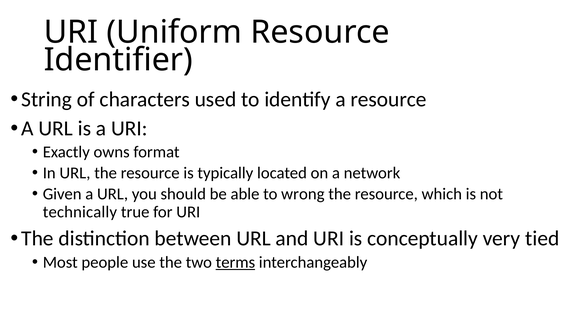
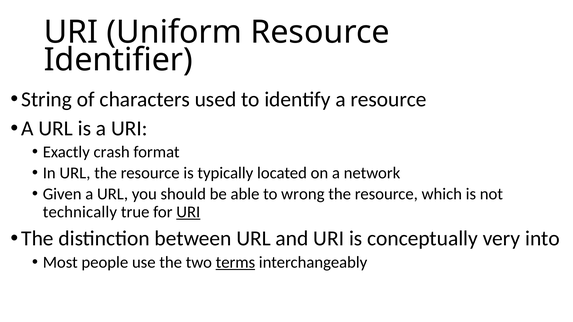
owns: owns -> crash
URI at (188, 212) underline: none -> present
tied: tied -> into
